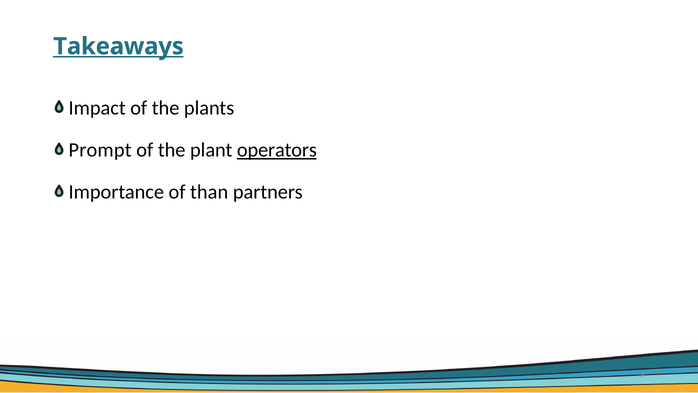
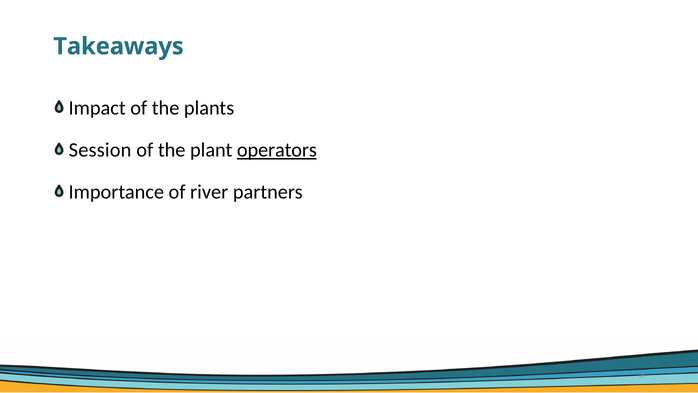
Takeaways underline: present -> none
Prompt: Prompt -> Session
than: than -> river
